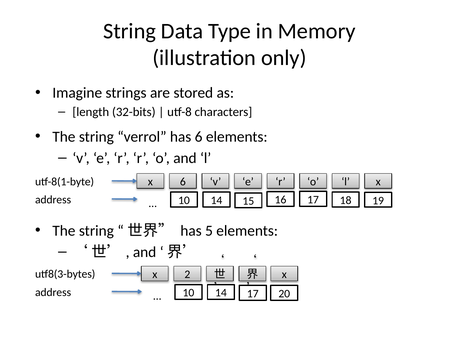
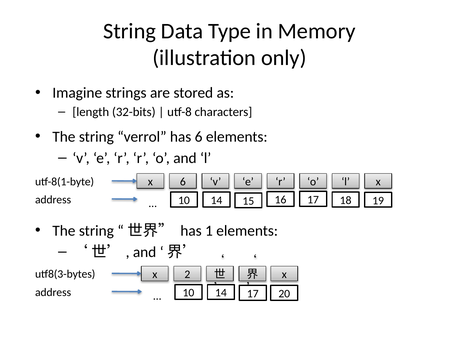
5: 5 -> 1
